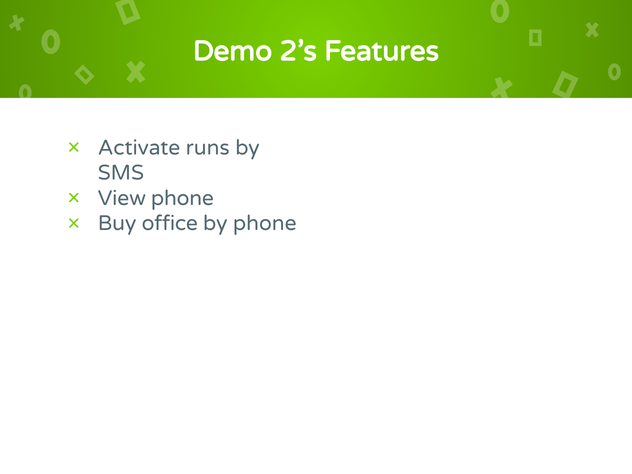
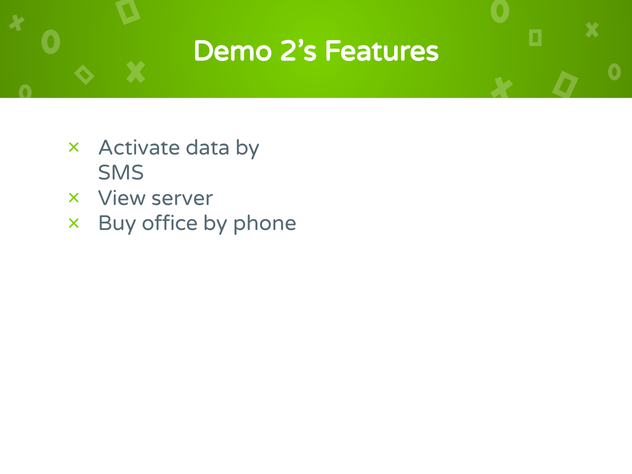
runs: runs -> data
View phone: phone -> server
